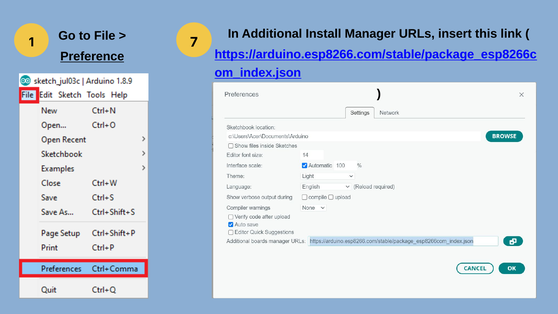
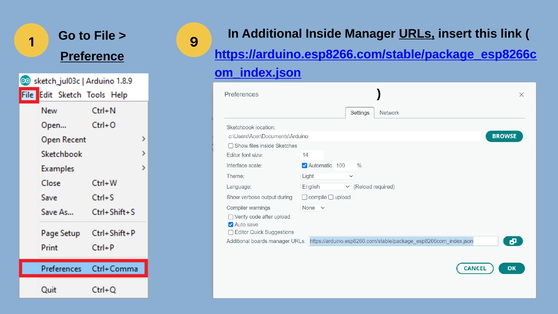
Install: Install -> Inside
URLs underline: none -> present
7: 7 -> 9
